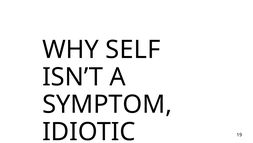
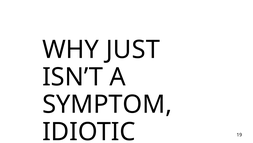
SELF: SELF -> JUST
